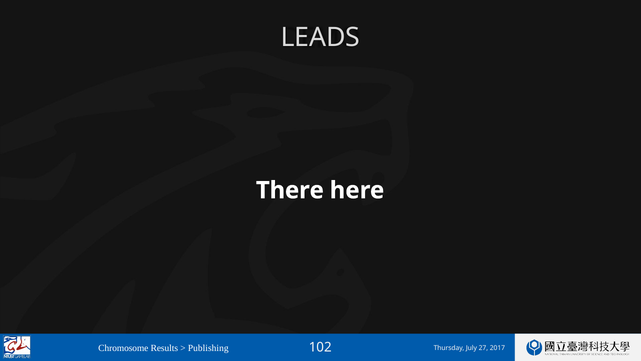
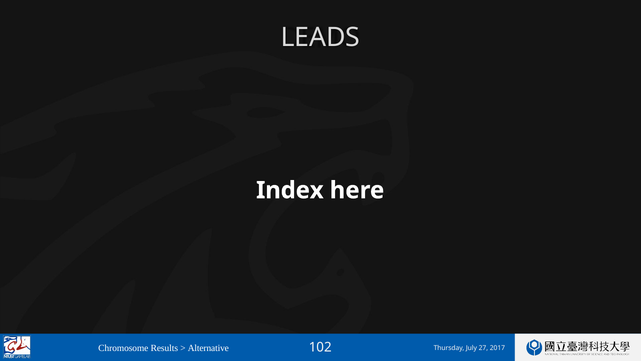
There: There -> Index
Publishing: Publishing -> Alternative
